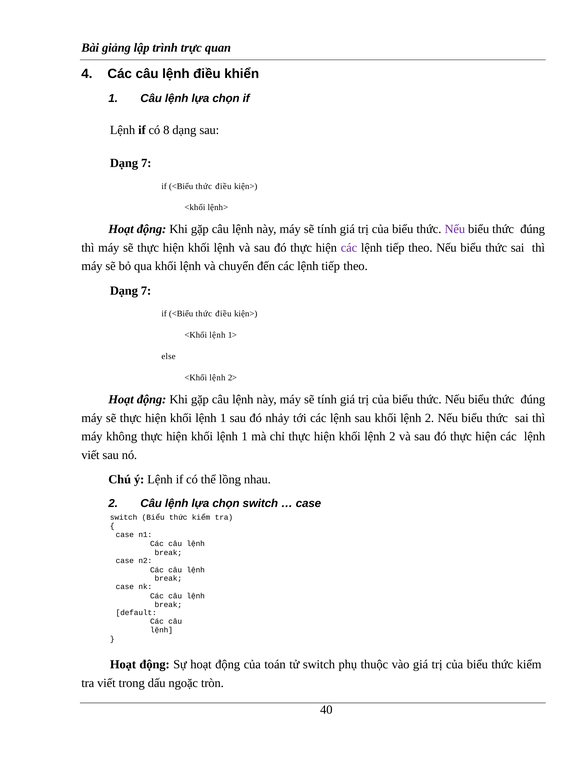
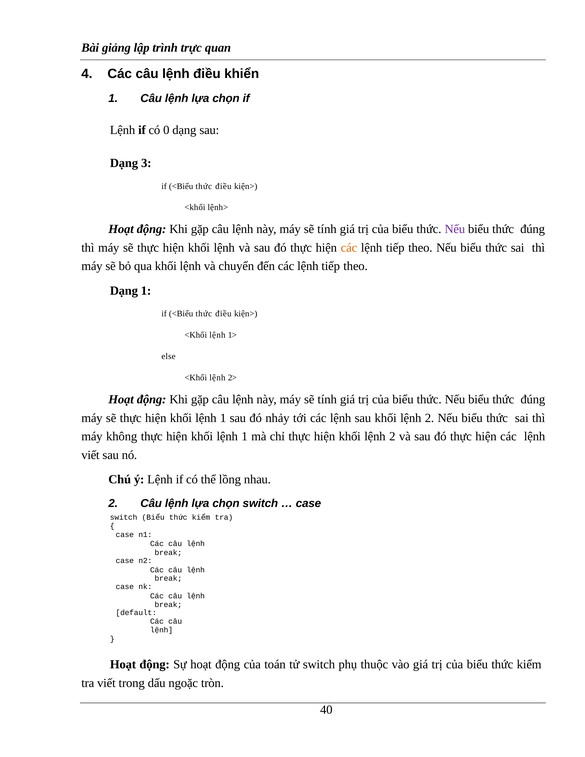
8: 8 -> 0
7 at (146, 163): 7 -> 3
các at (349, 248) colour: purple -> orange
7 at (146, 291): 7 -> 1
